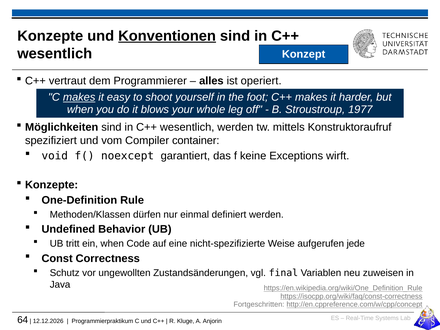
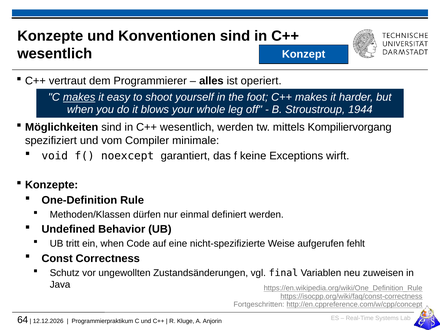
Konventionen underline: present -> none
1977: 1977 -> 1944
Konstruktoraufruf: Konstruktoraufruf -> Kompiliervorgang
container: container -> minimale
jede: jede -> fehlt
